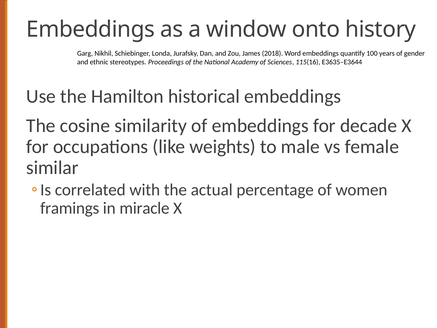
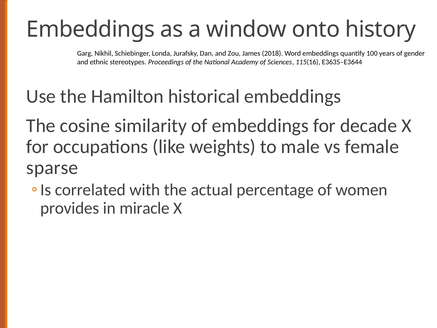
similar: similar -> sparse
framings: framings -> provides
